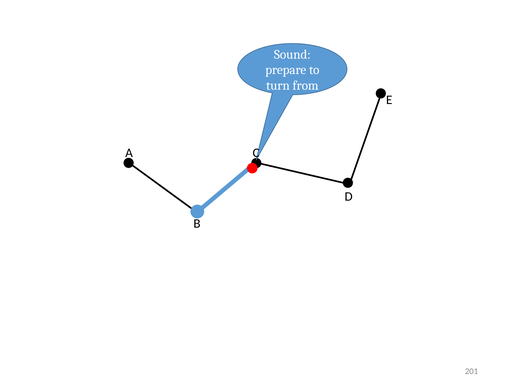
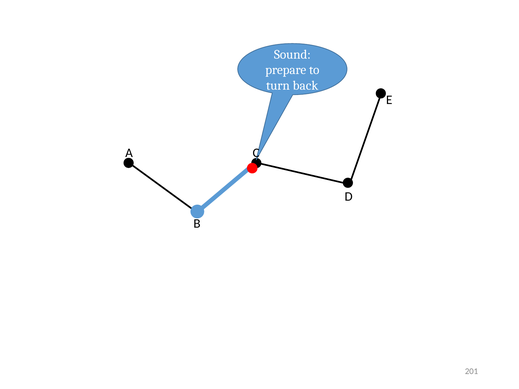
from: from -> back
